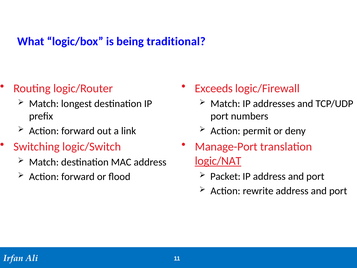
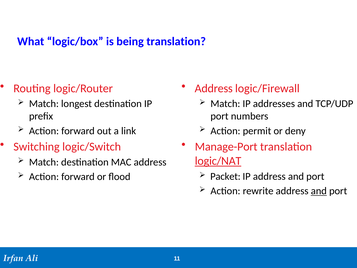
being traditional: traditional -> translation
Exceeds at (214, 88): Exceeds -> Address
and at (319, 191) underline: none -> present
